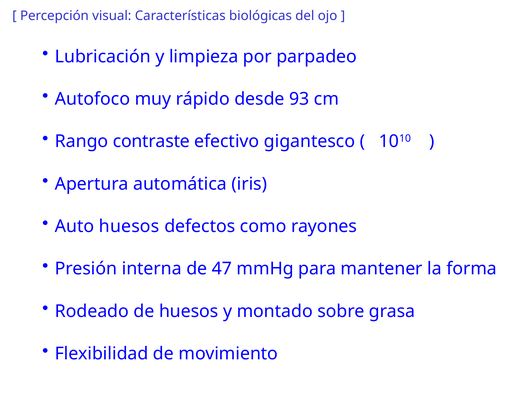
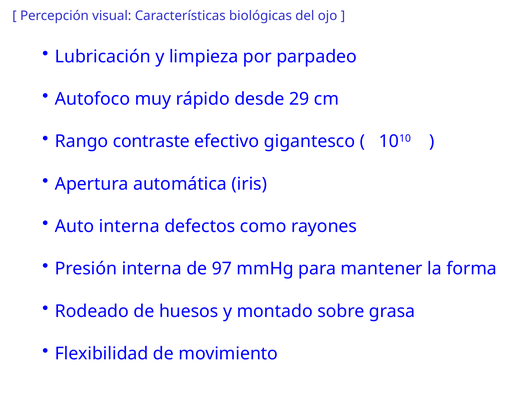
93: 93 -> 29
Auto huesos: huesos -> interna
47: 47 -> 97
